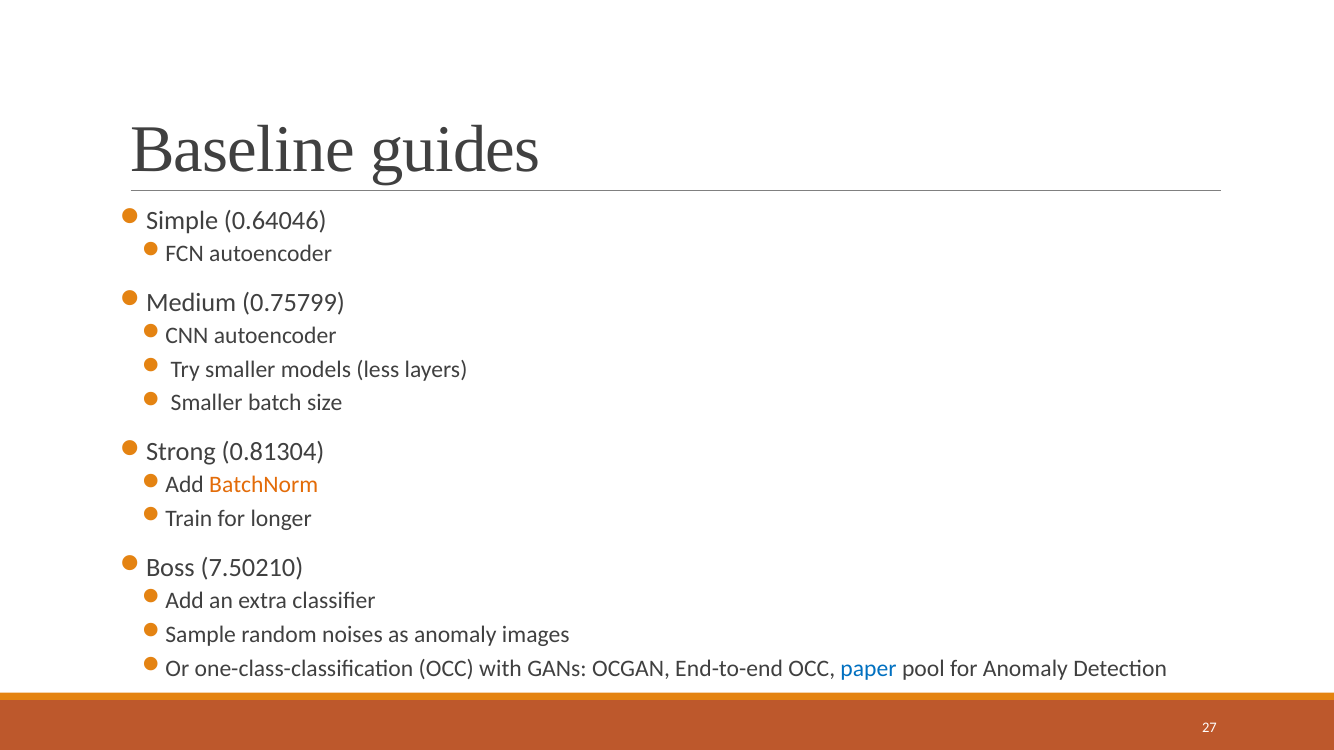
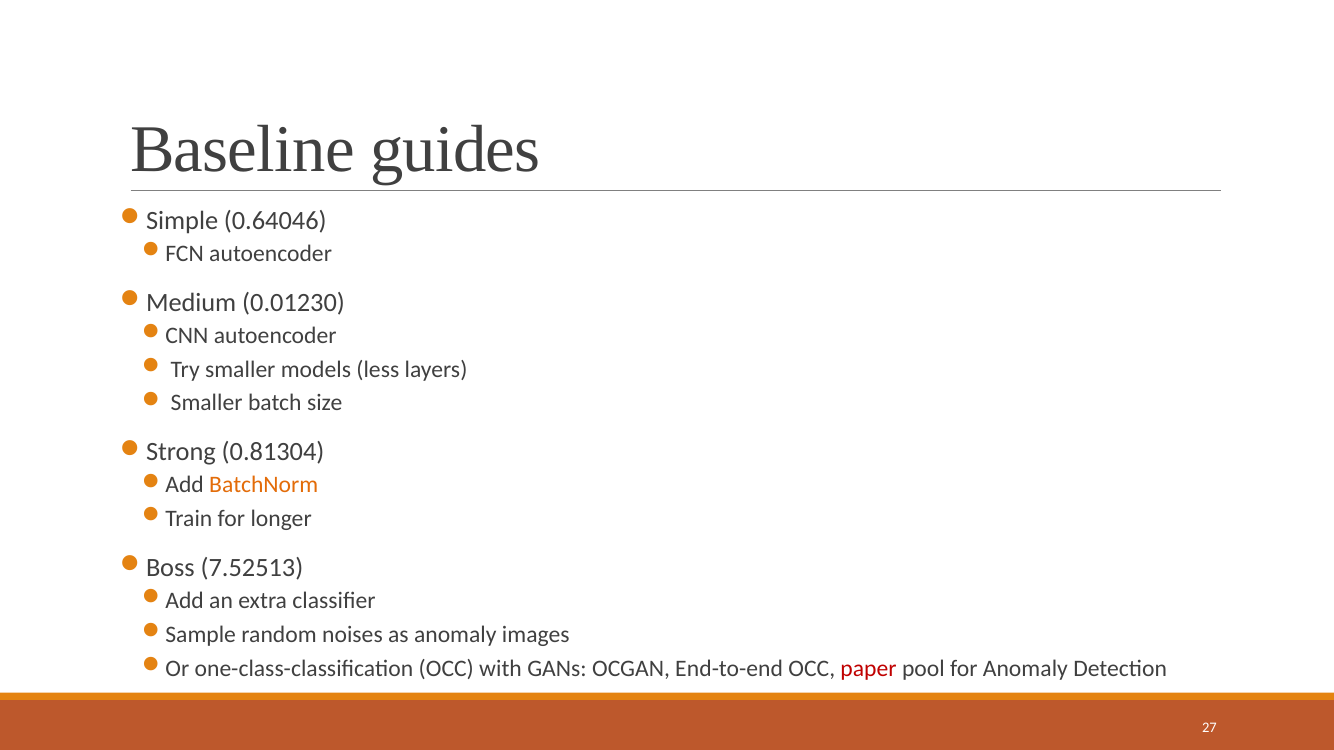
0.75799: 0.75799 -> 0.01230
7.50210: 7.50210 -> 7.52513
paper colour: blue -> red
